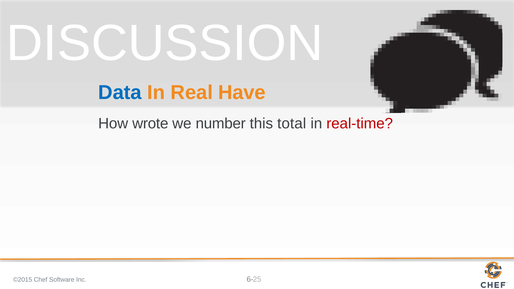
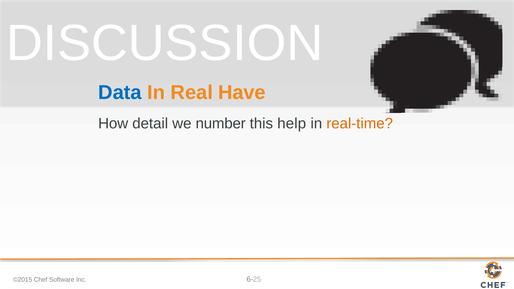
wrote: wrote -> detail
total: total -> help
real-time colour: red -> orange
